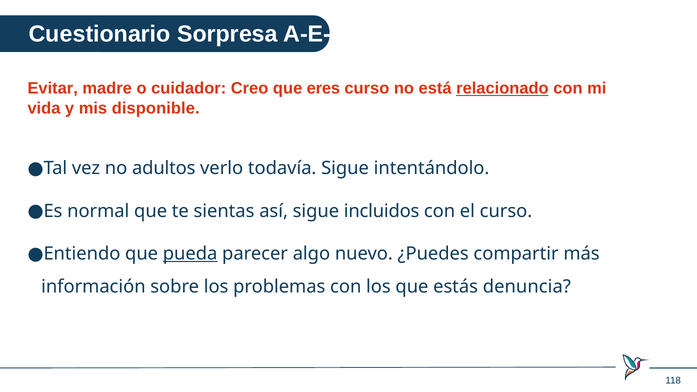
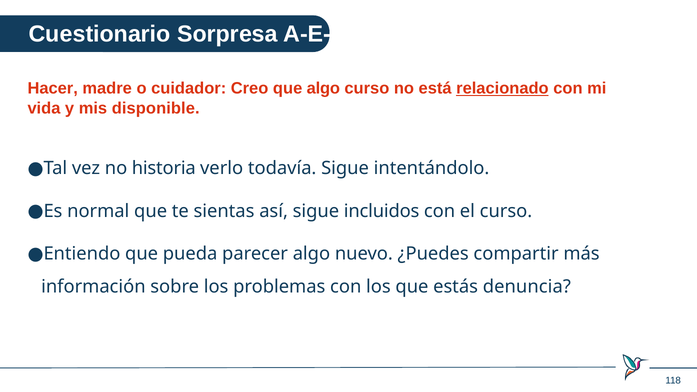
Evitar: Evitar -> Hacer
que eres: eres -> algo
adultos: adultos -> historia
pueda underline: present -> none
